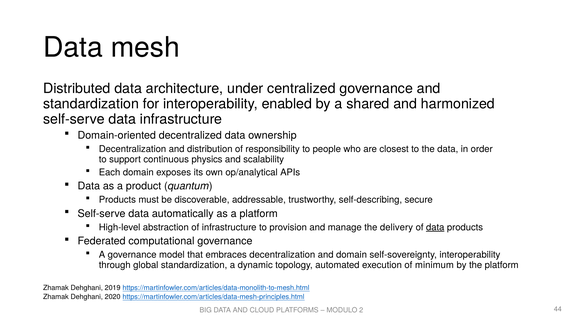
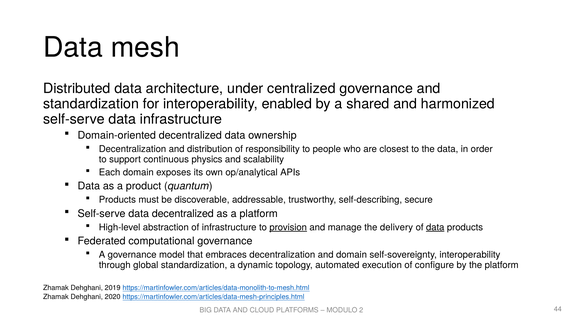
data automatically: automatically -> decentralized
provision underline: none -> present
minimum: minimum -> configure
